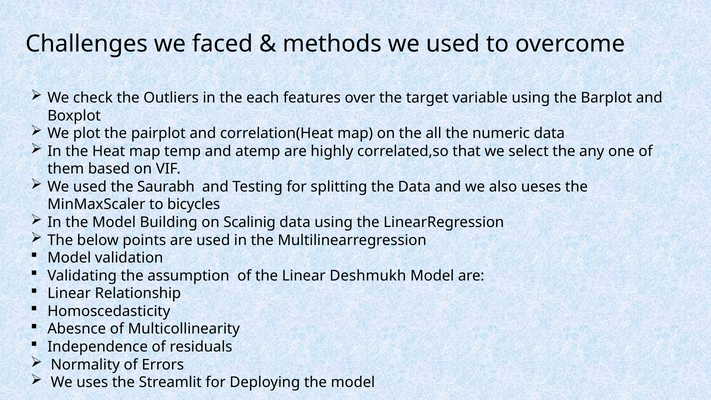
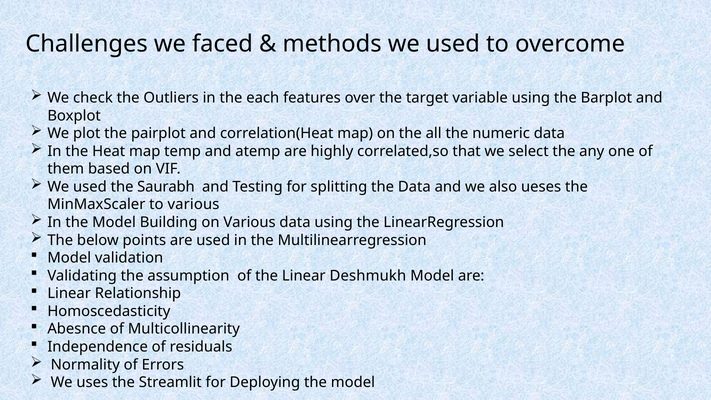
to bicycles: bicycles -> various
on Scalinig: Scalinig -> Various
